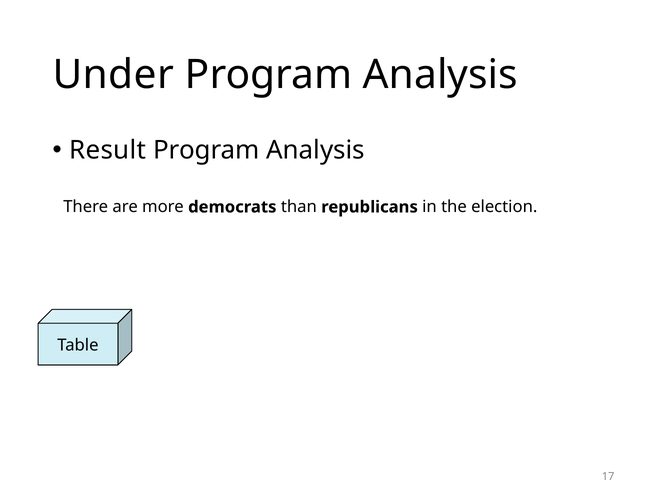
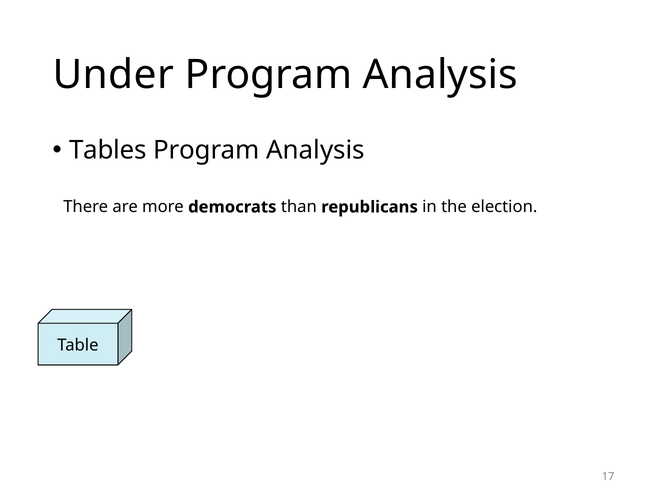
Result: Result -> Tables
